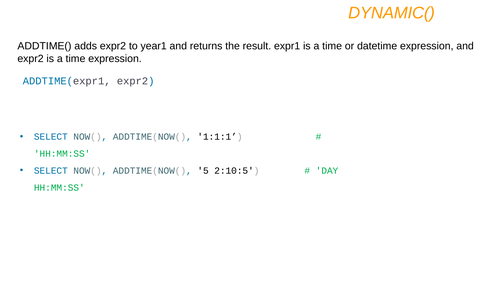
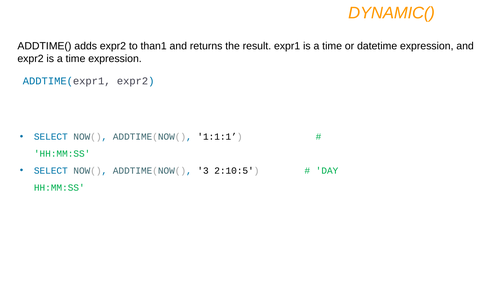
year1: year1 -> than1
5: 5 -> 3
